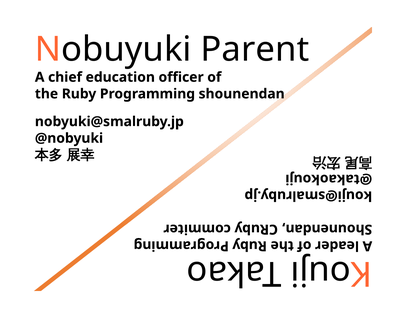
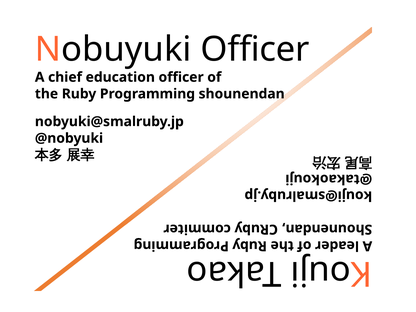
Nobuyuki Parent: Parent -> Officer
